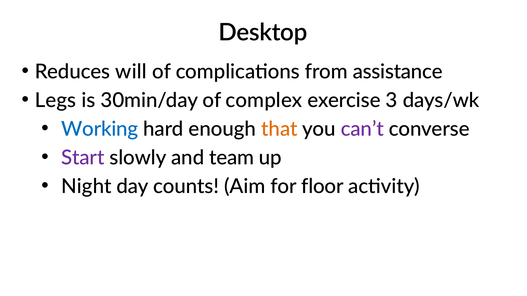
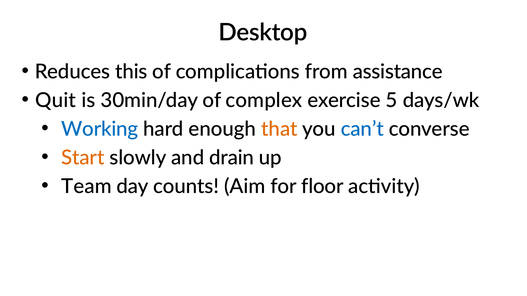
will: will -> this
Legs: Legs -> Quit
3: 3 -> 5
can’t colour: purple -> blue
Start colour: purple -> orange
team: team -> drain
Night: Night -> Team
